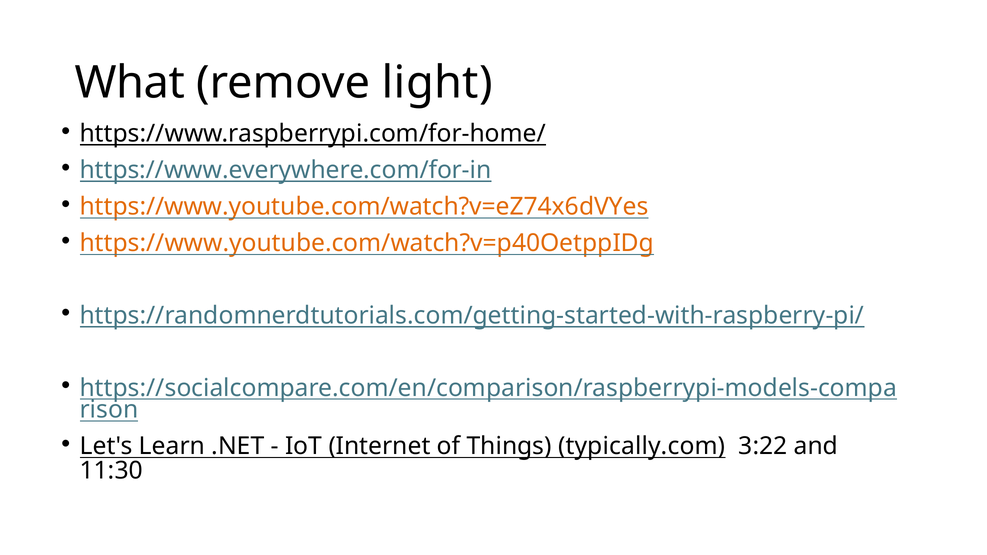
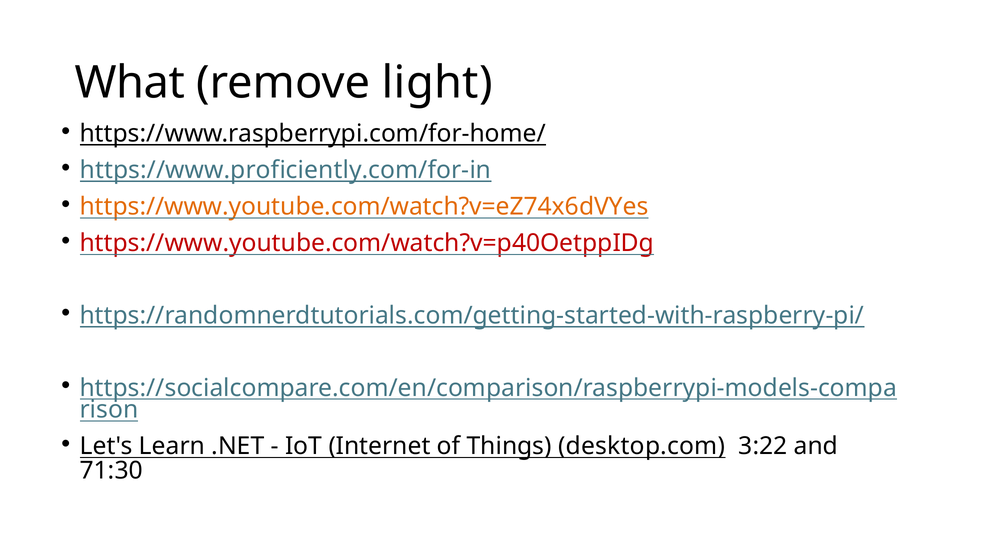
https://www.everywhere.com/for-in: https://www.everywhere.com/for-in -> https://www.proficiently.com/for-in
https://www.youtube.com/watch?v=p40OetppIDg colour: orange -> red
typically.com: typically.com -> desktop.com
11:30: 11:30 -> 71:30
